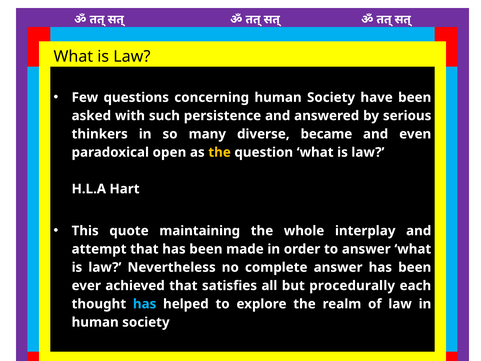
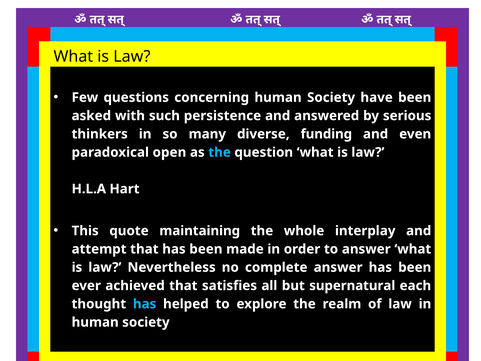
became: became -> funding
the at (220, 152) colour: yellow -> light blue
procedurally: procedurally -> supernatural
